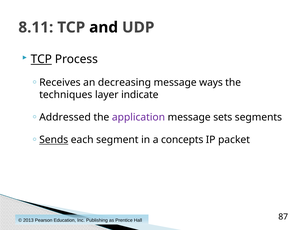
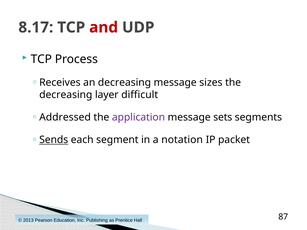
8.11: 8.11 -> 8.17
and colour: black -> red
TCP at (41, 59) underline: present -> none
ways: ways -> sizes
techniques at (66, 95): techniques -> decreasing
indicate: indicate -> difficult
concepts: concepts -> notation
